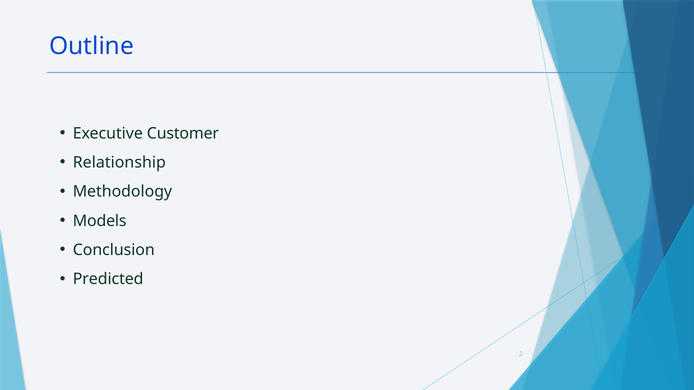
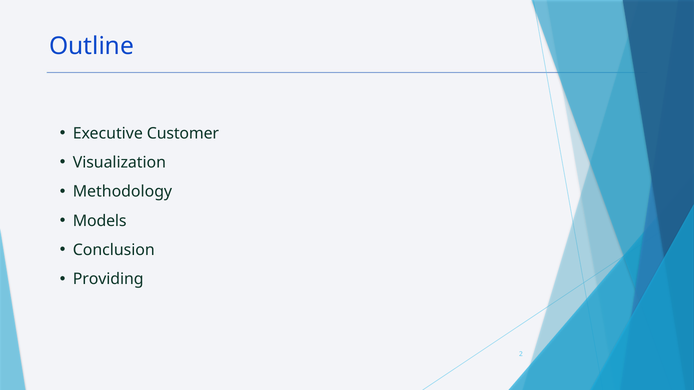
Relationship: Relationship -> Visualization
Predicted: Predicted -> Providing
